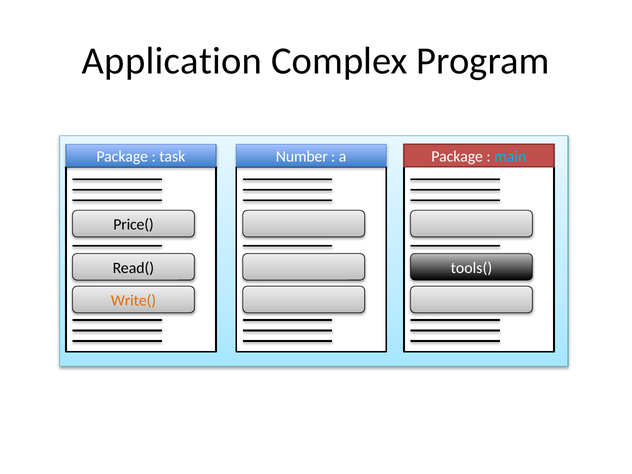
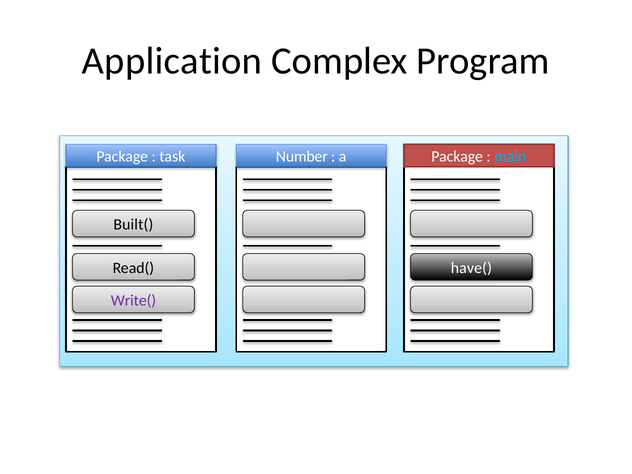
Price(: Price( -> Built(
tools(: tools( -> have(
Write( colour: orange -> purple
